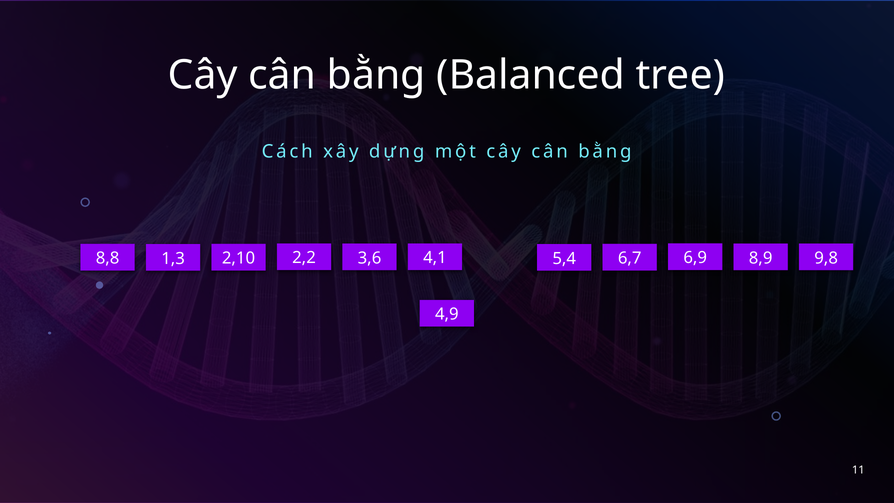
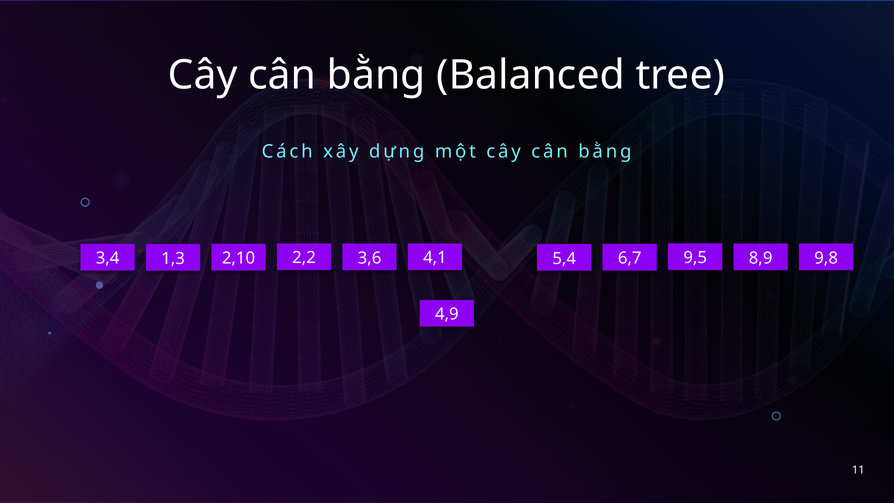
8,8: 8,8 -> 3,4
6,9: 6,9 -> 9,5
